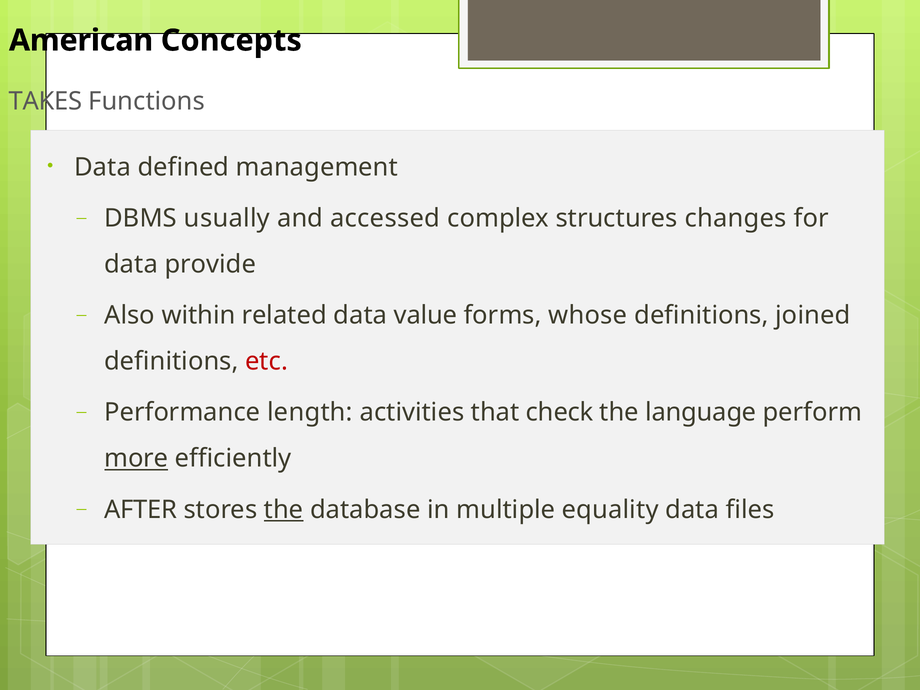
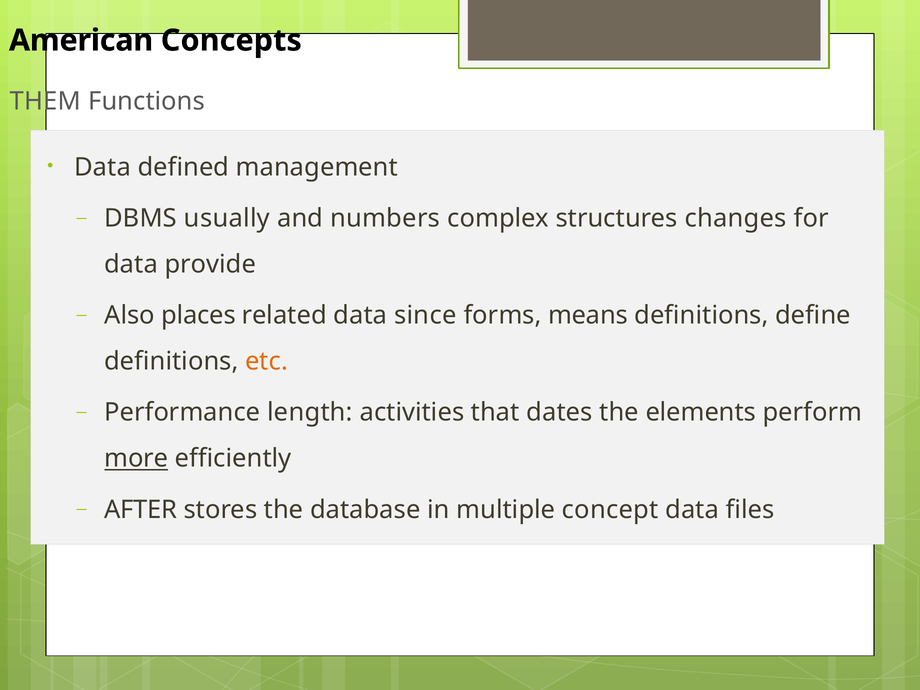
TAKES: TAKES -> THEM
accessed: accessed -> numbers
within: within -> places
value: value -> since
whose: whose -> means
joined: joined -> define
etc colour: red -> orange
check: check -> dates
language: language -> elements
the at (284, 510) underline: present -> none
equality: equality -> concept
